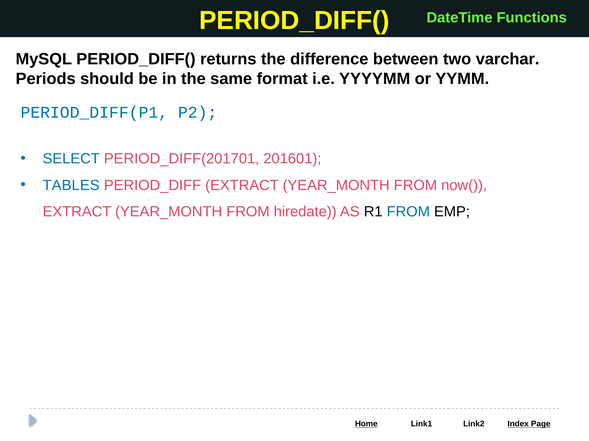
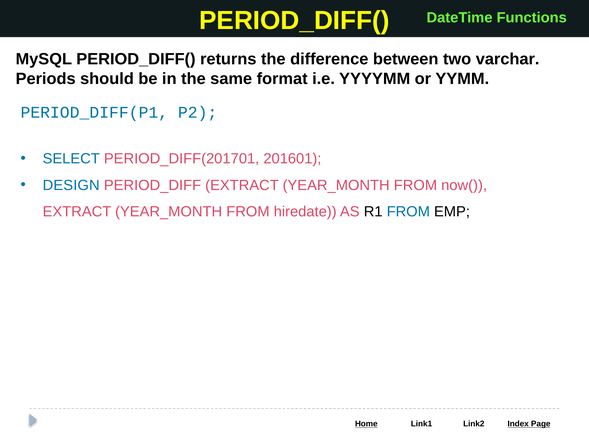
TABLES: TABLES -> DESIGN
